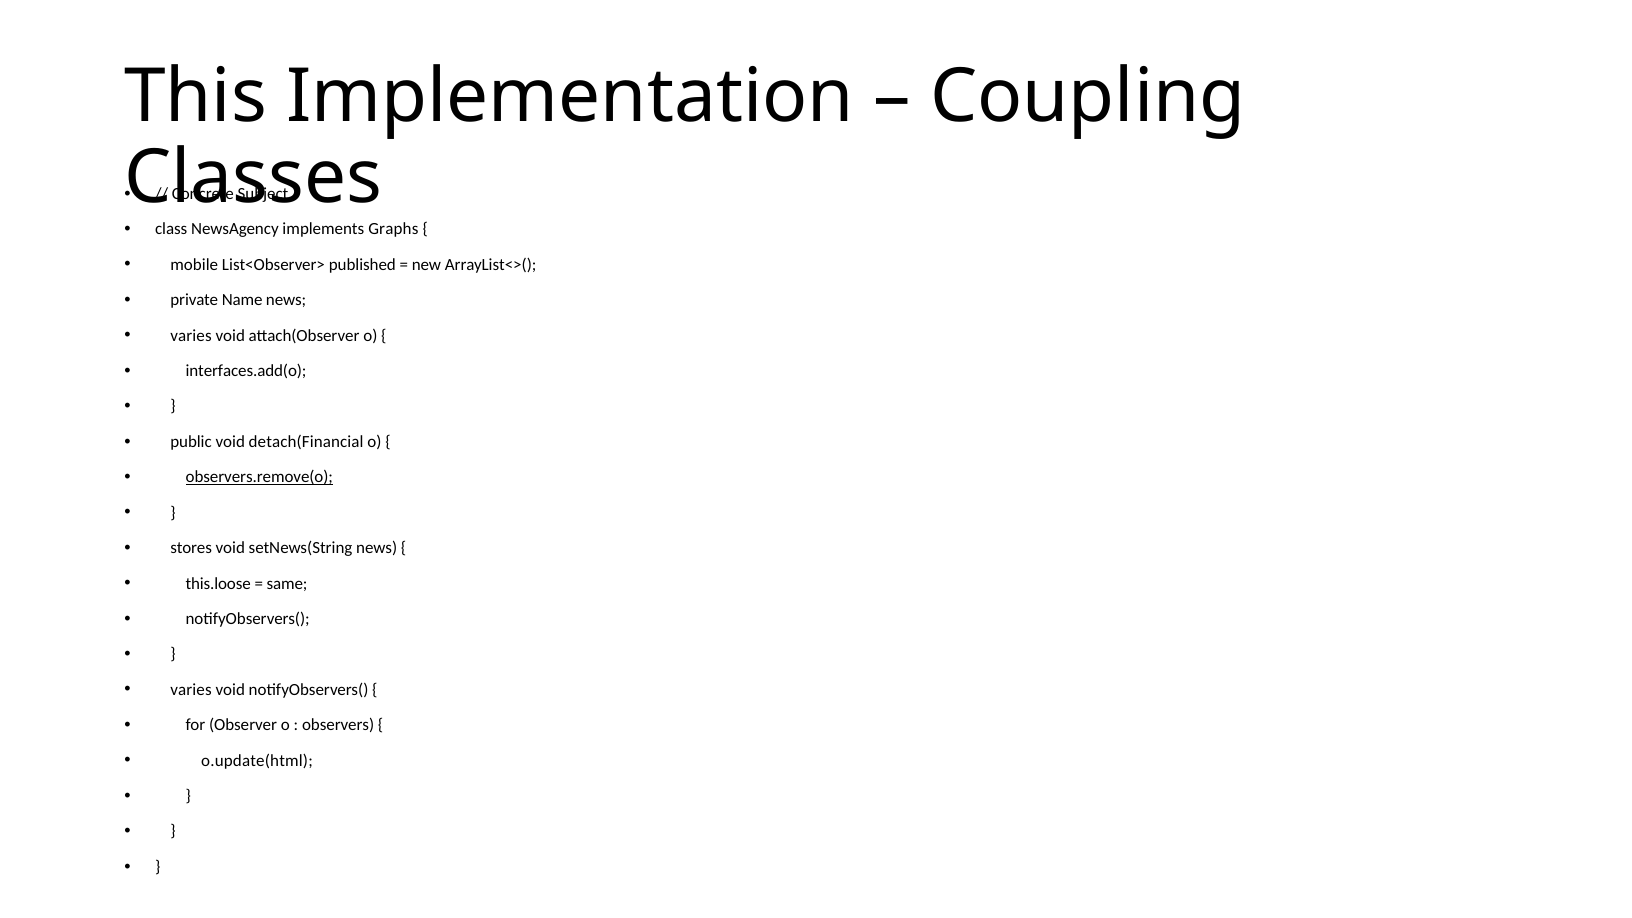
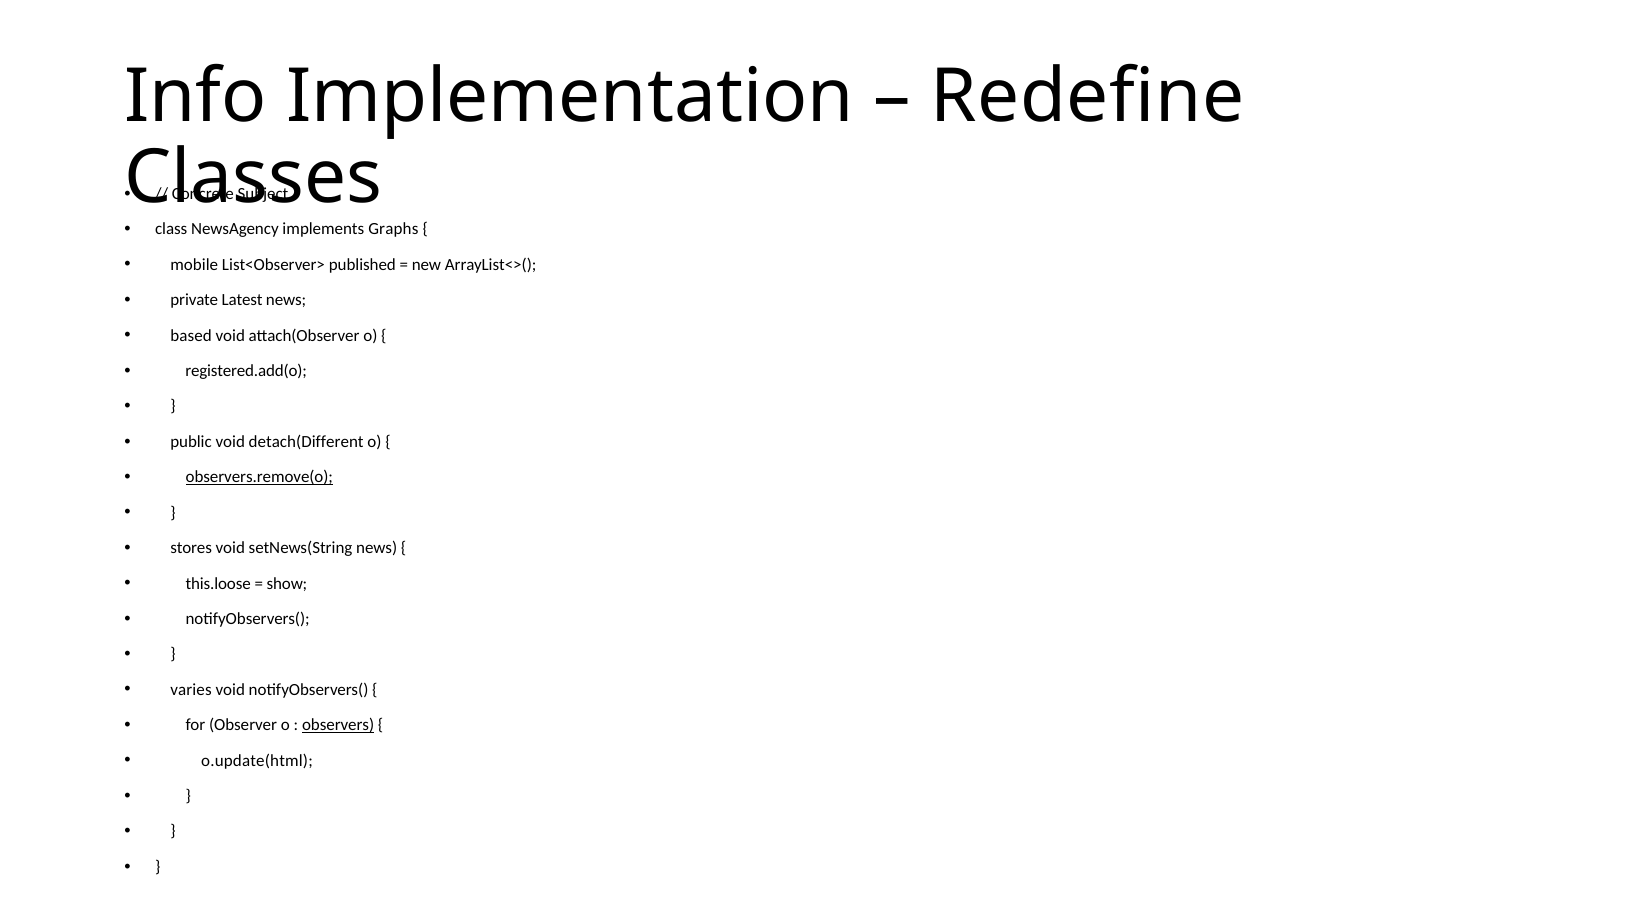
This: This -> Info
Coupling: Coupling -> Redefine
Name: Name -> Latest
varies at (191, 336): varies -> based
interfaces.add(o: interfaces.add(o -> registered.add(o
detach(Financial: detach(Financial -> detach(Different
same: same -> show
observers underline: none -> present
